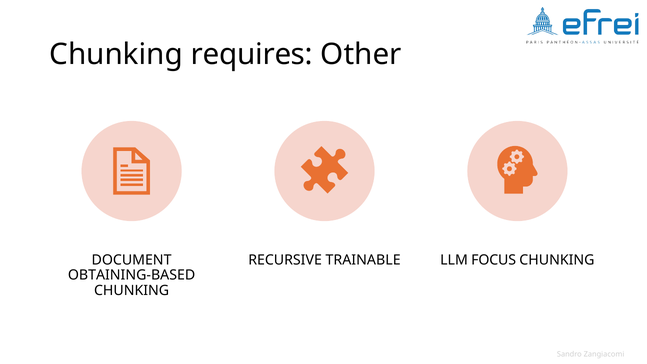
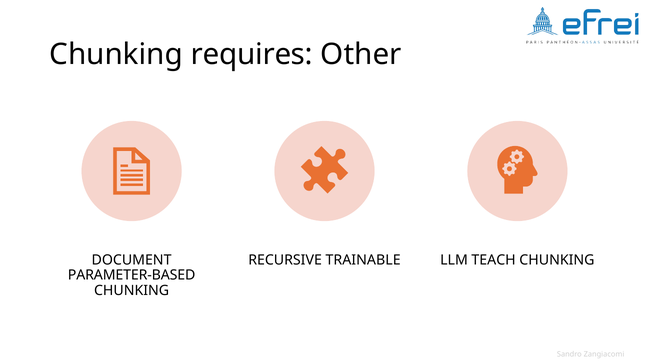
FOCUS: FOCUS -> TEACH
OBTAINING-BASED: OBTAINING-BASED -> PARAMETER-BASED
